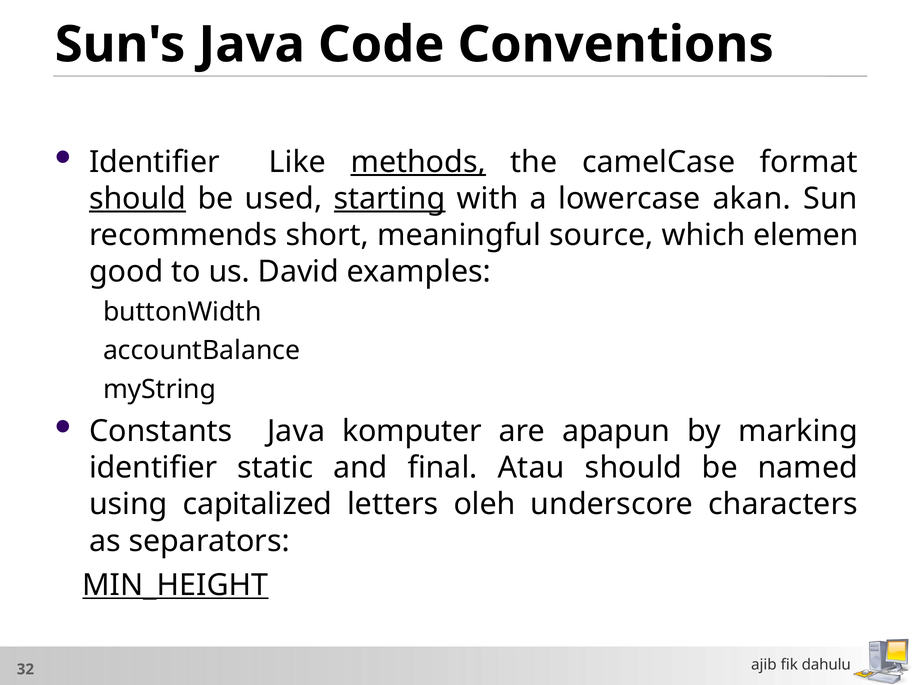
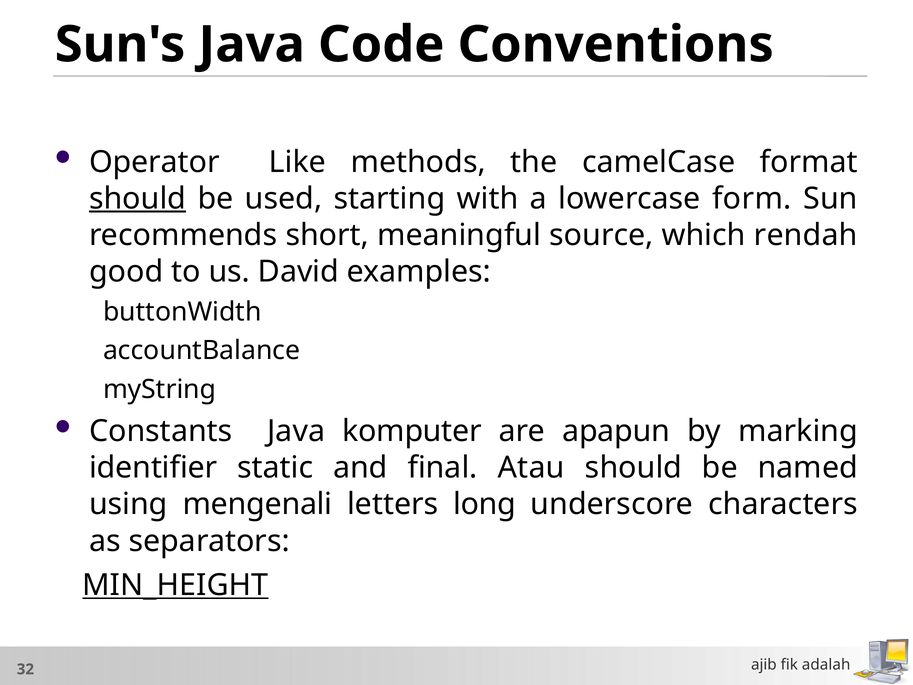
Identifier at (154, 162): Identifier -> Operator
methods underline: present -> none
starting underline: present -> none
akan: akan -> form
elemen: elemen -> rendah
capitalized: capitalized -> mengenali
oleh: oleh -> long
dahulu: dahulu -> adalah
